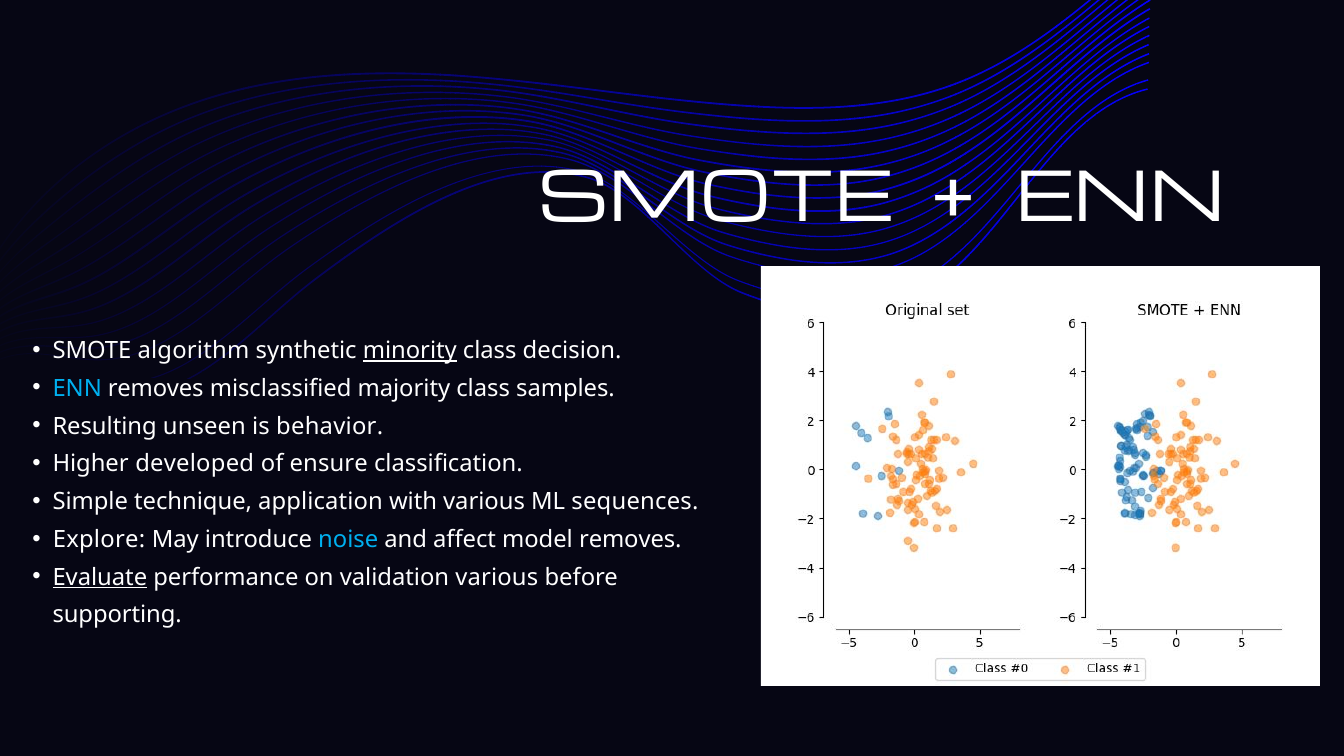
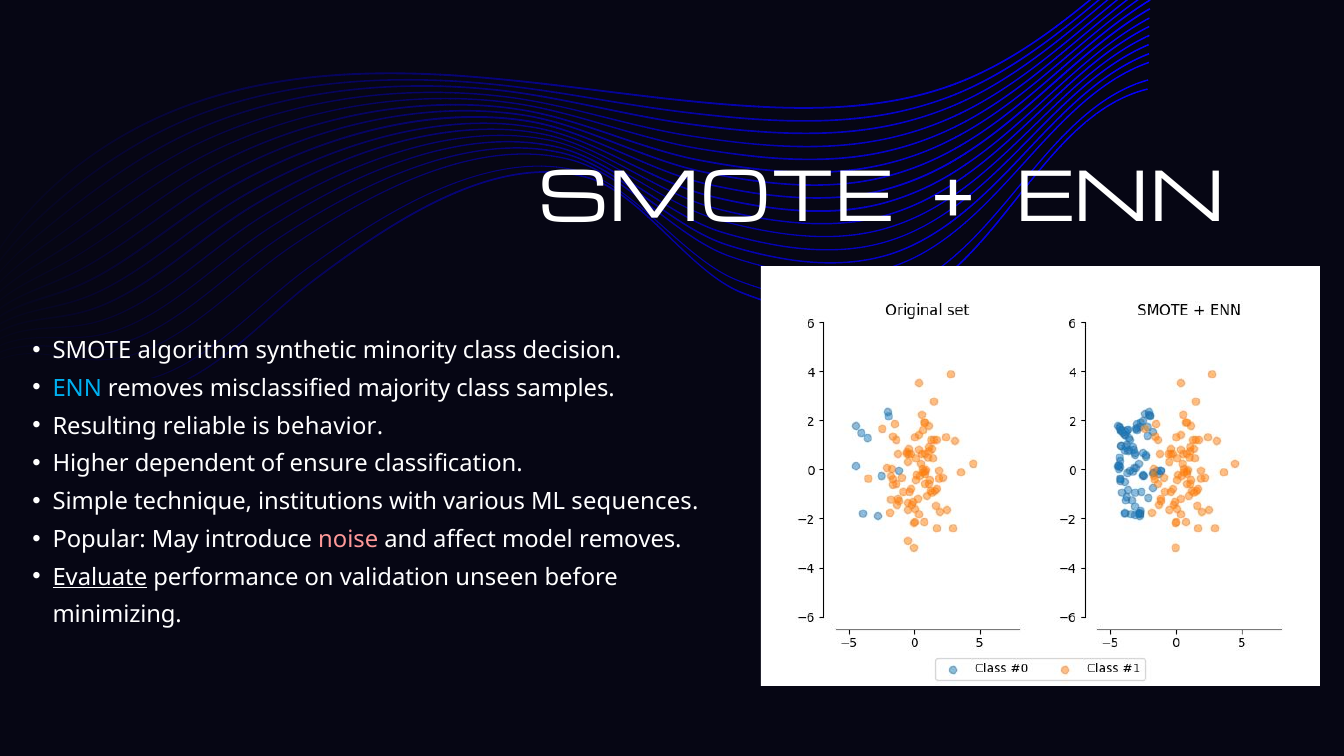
minority underline: present -> none
unseen: unseen -> reliable
developed: developed -> dependent
application: application -> institutions
Explore: Explore -> Popular
noise colour: light blue -> pink
validation various: various -> unseen
supporting: supporting -> minimizing
